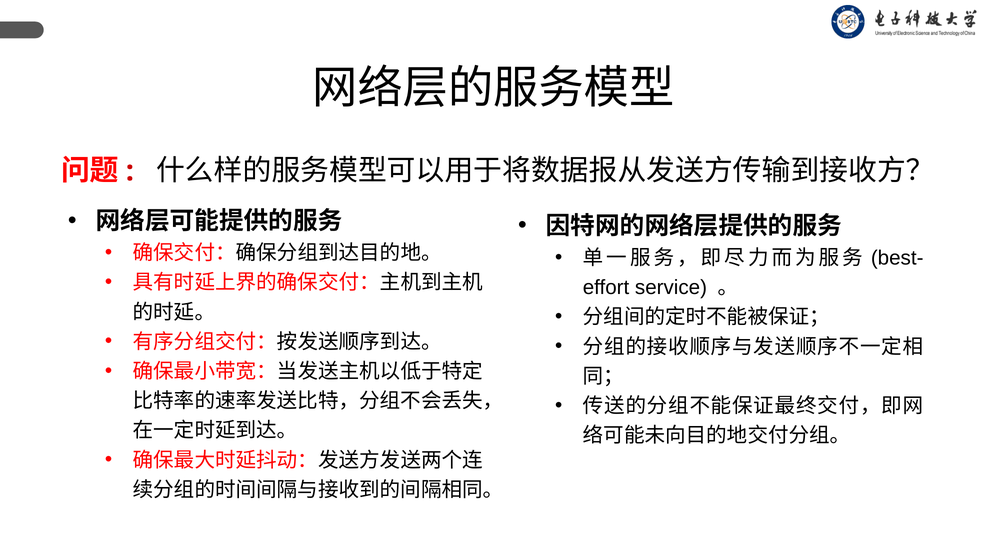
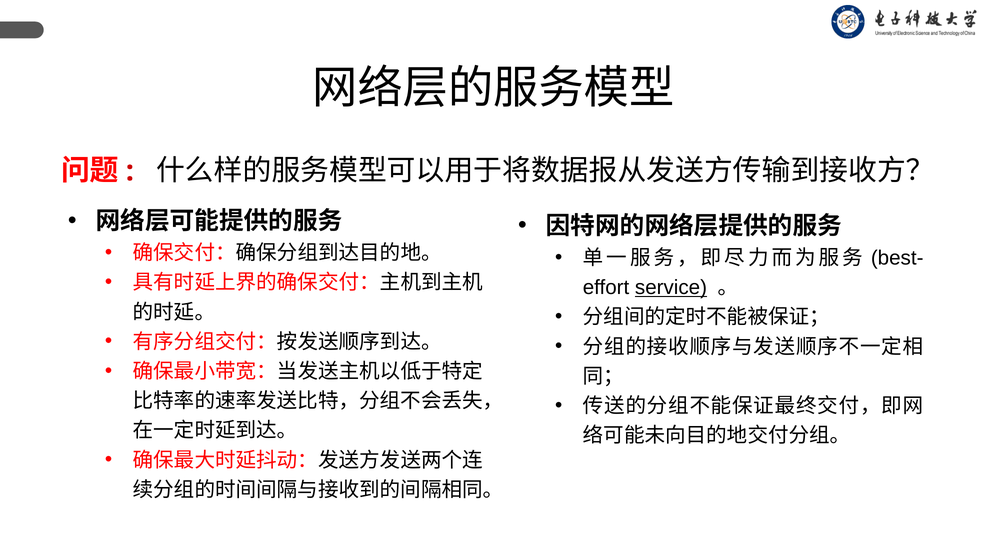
service underline: none -> present
